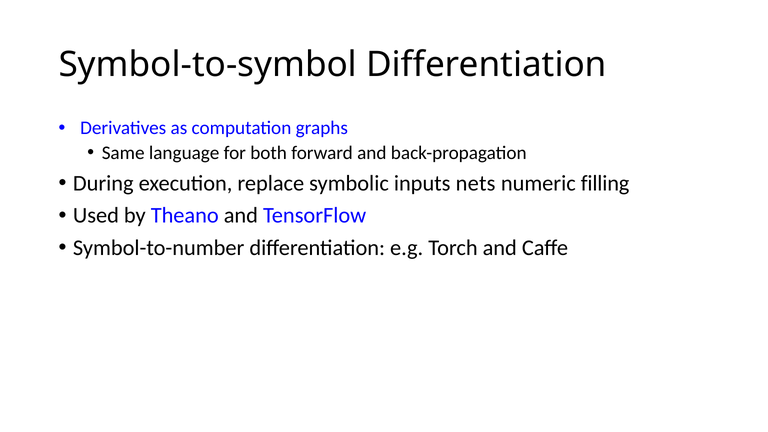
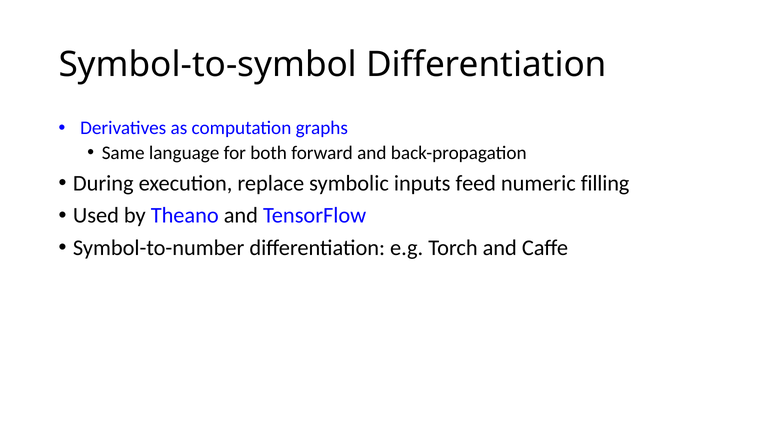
nets: nets -> feed
